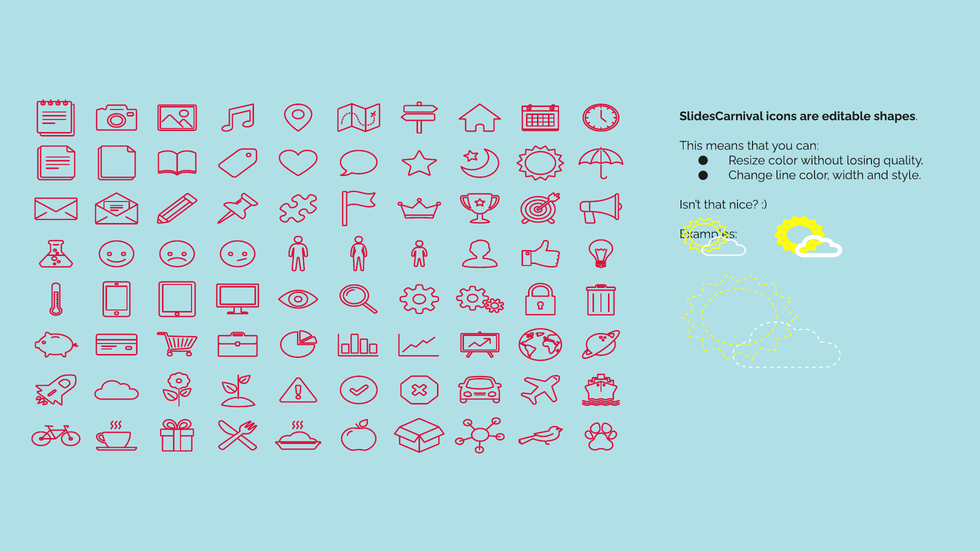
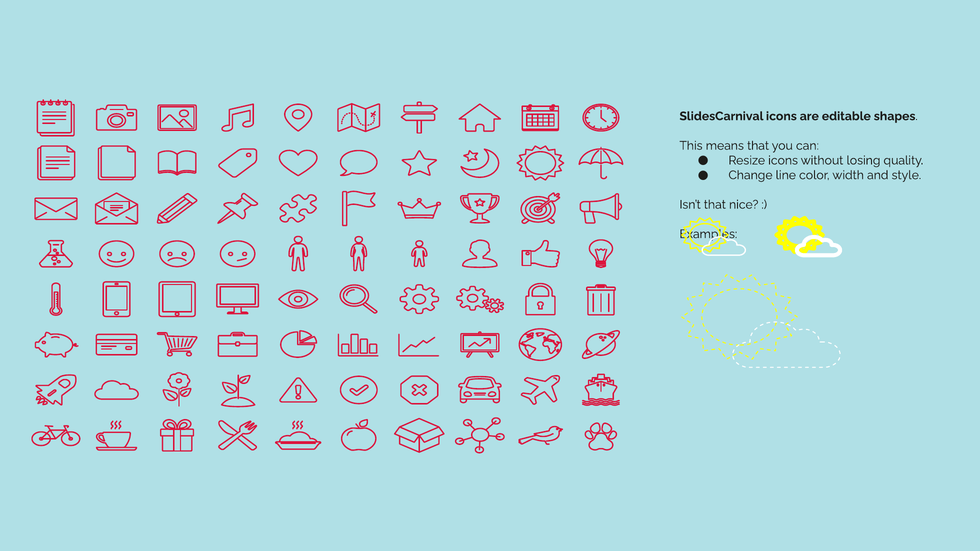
Resize color: color -> icons
